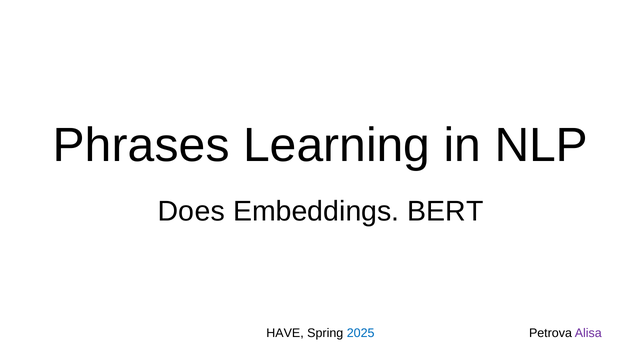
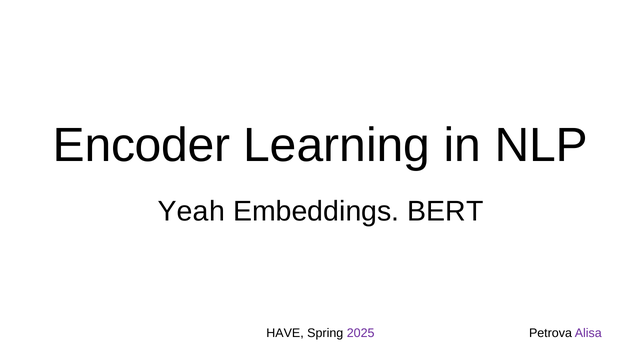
Phrases: Phrases -> Encoder
Does: Does -> Yeah
2025 colour: blue -> purple
